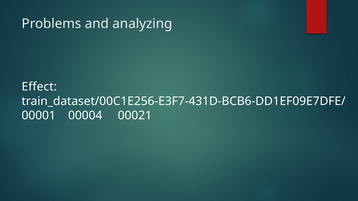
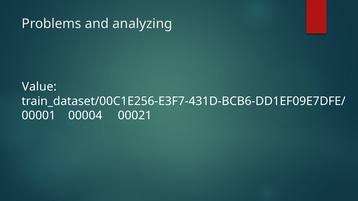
Effect: Effect -> Value
